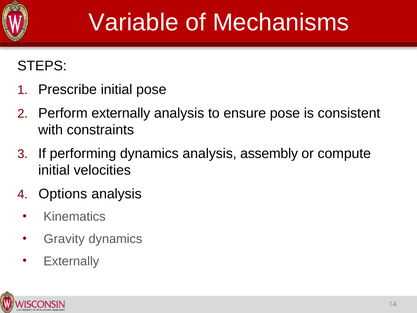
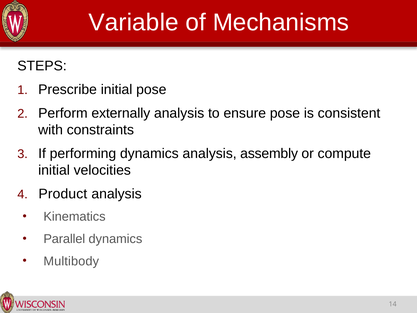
Options: Options -> Product
Gravity: Gravity -> Parallel
Externally at (71, 261): Externally -> Multibody
